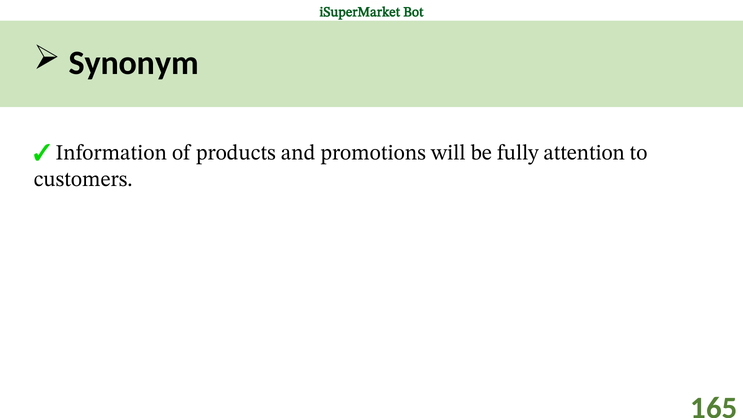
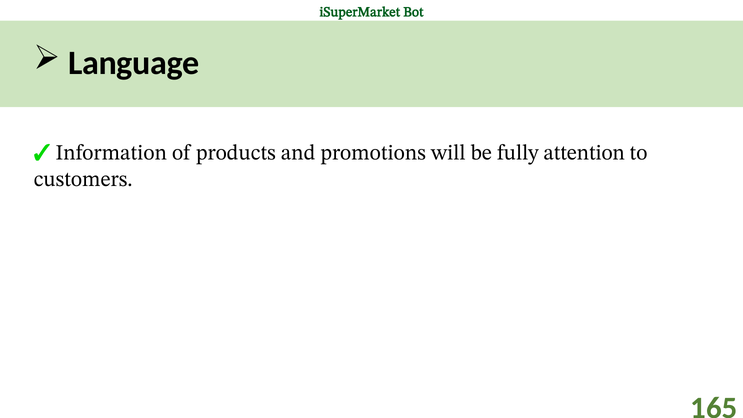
Synonym: Synonym -> Language
